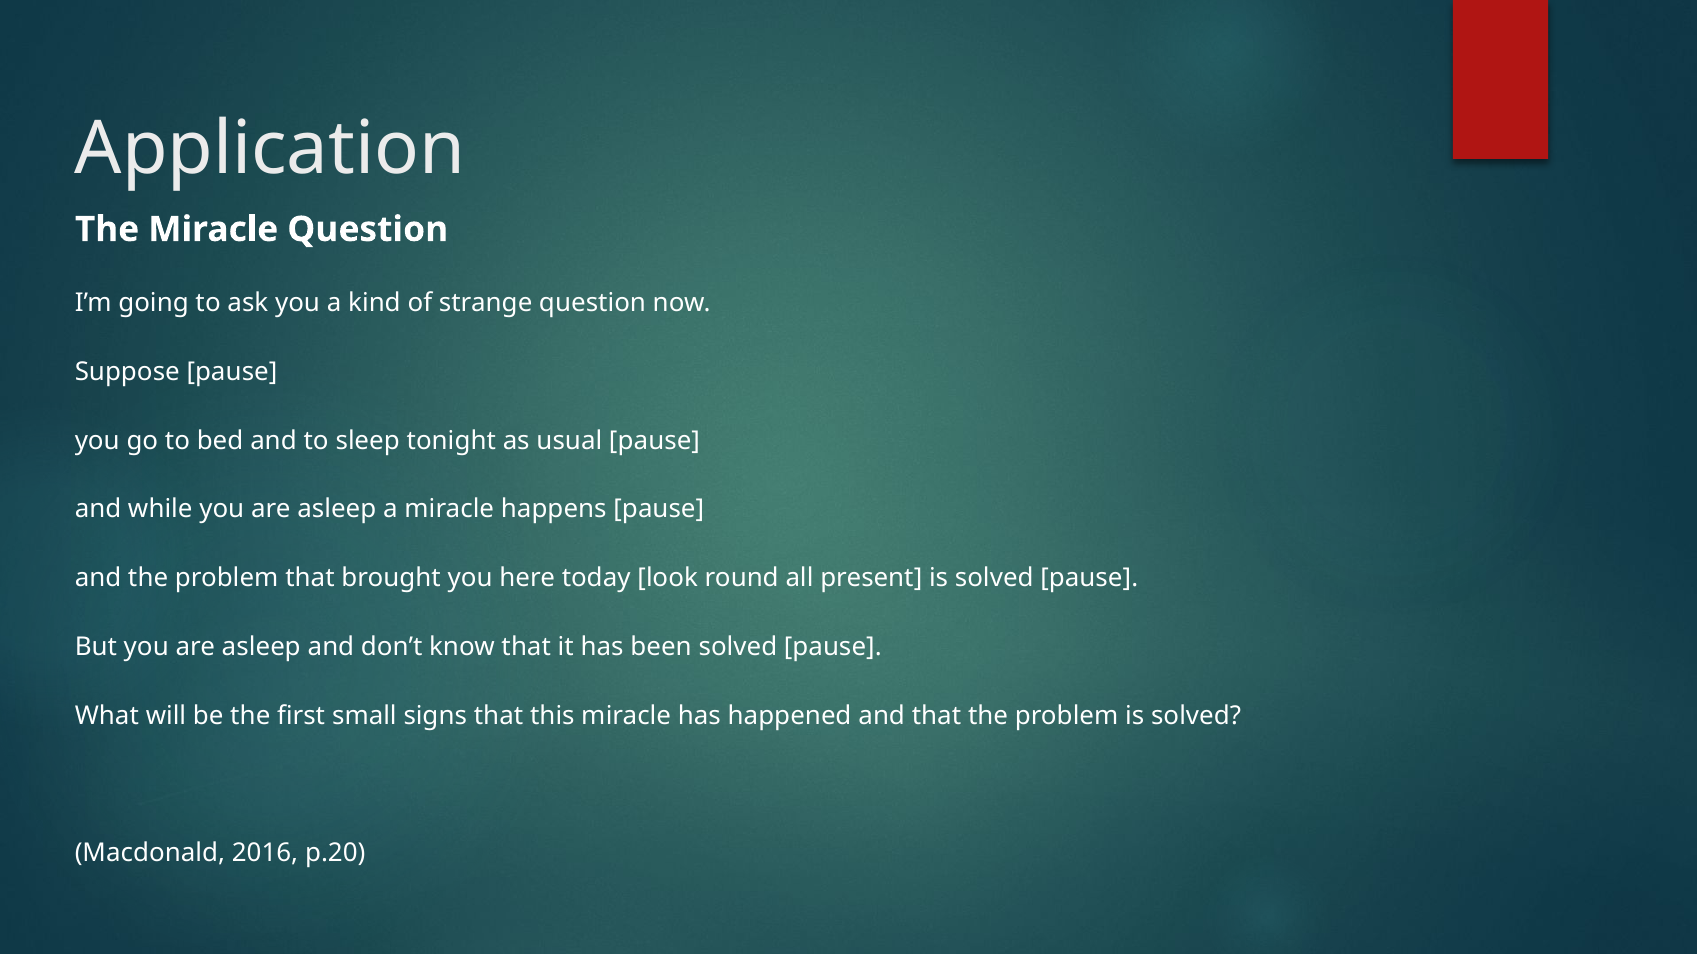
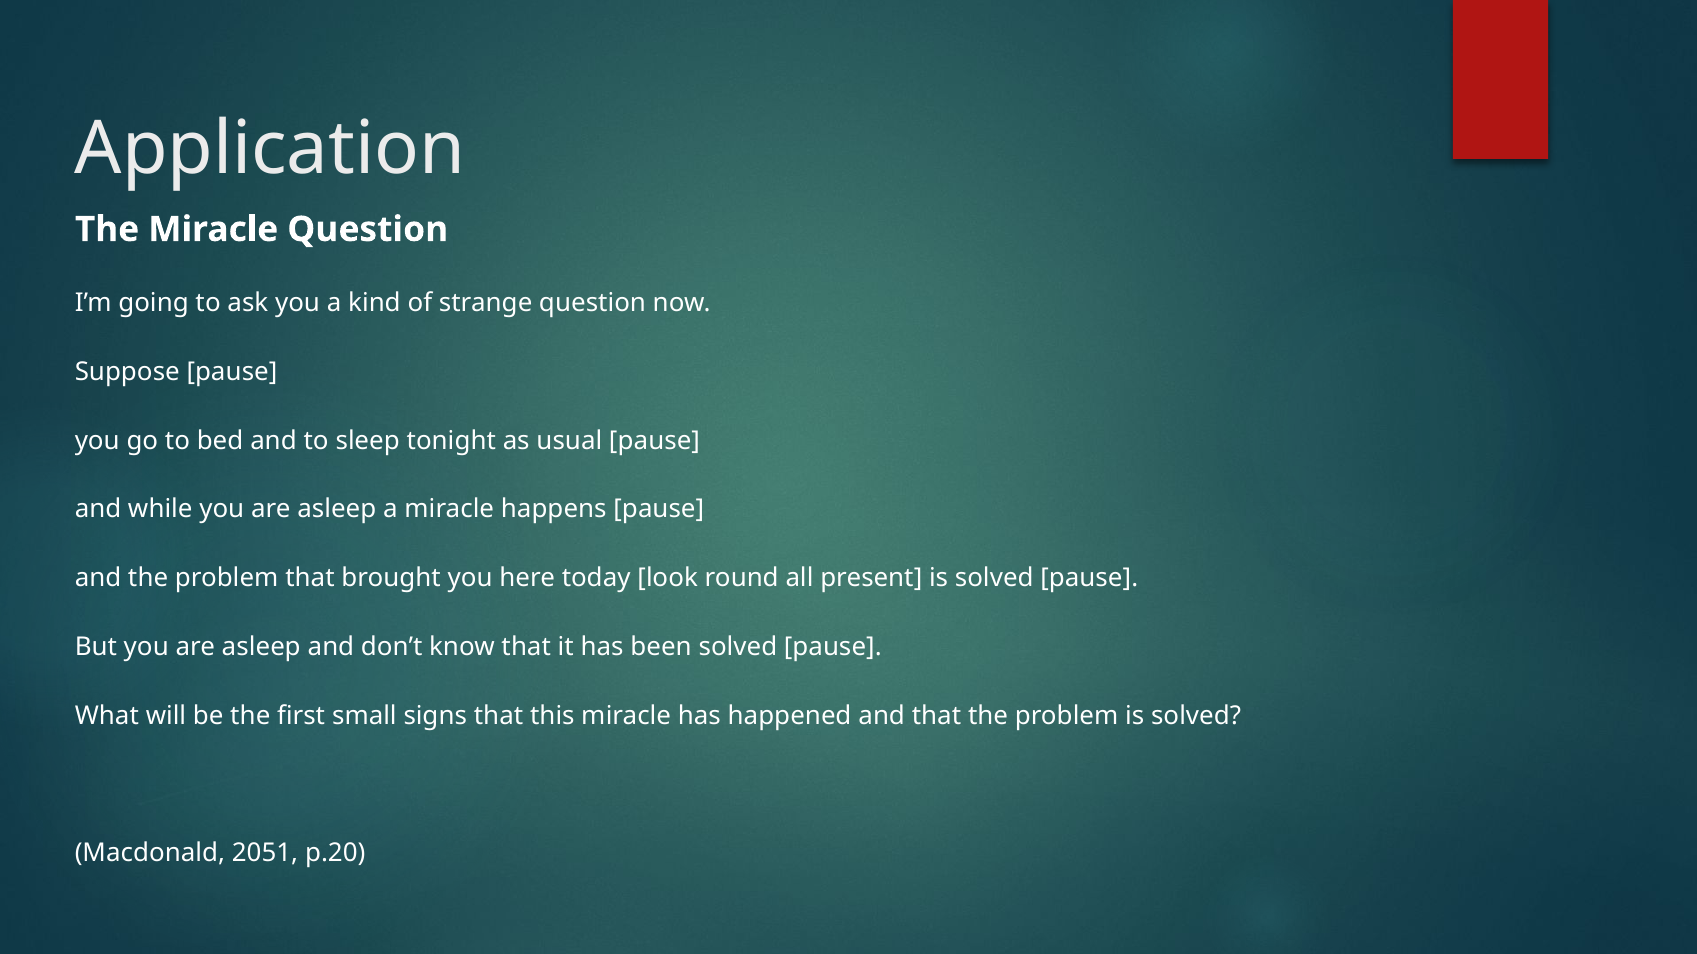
2016: 2016 -> 2051
